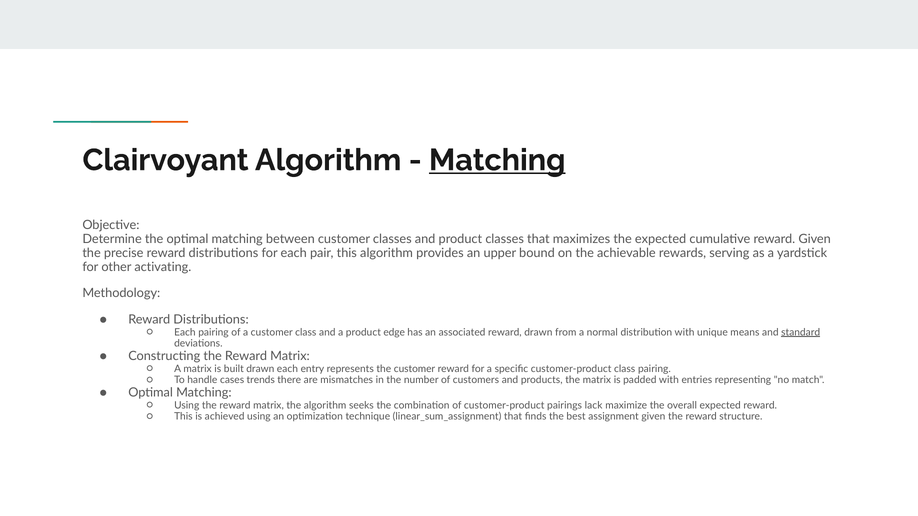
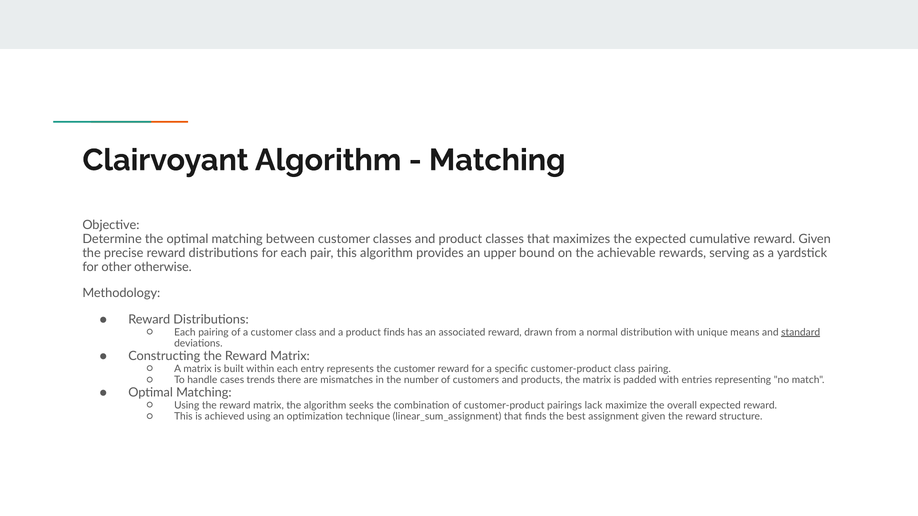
Matching at (497, 160) underline: present -> none
activating: activating -> otherwise
product edge: edge -> finds
built drawn: drawn -> within
